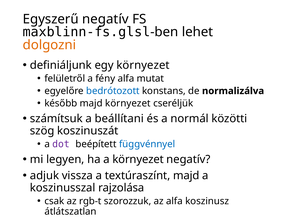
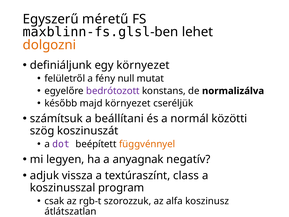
Egyszerű negatív: negatív -> méretű
fény alfa: alfa -> null
bedrótozott colour: blue -> purple
függvénnyel colour: blue -> orange
a környezet: környezet -> anyagnak
textúraszínt majd: majd -> class
rajzolása: rajzolása -> program
